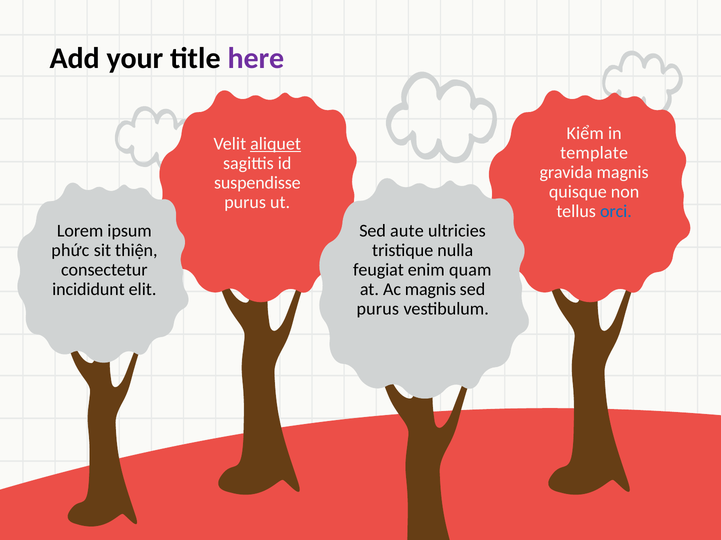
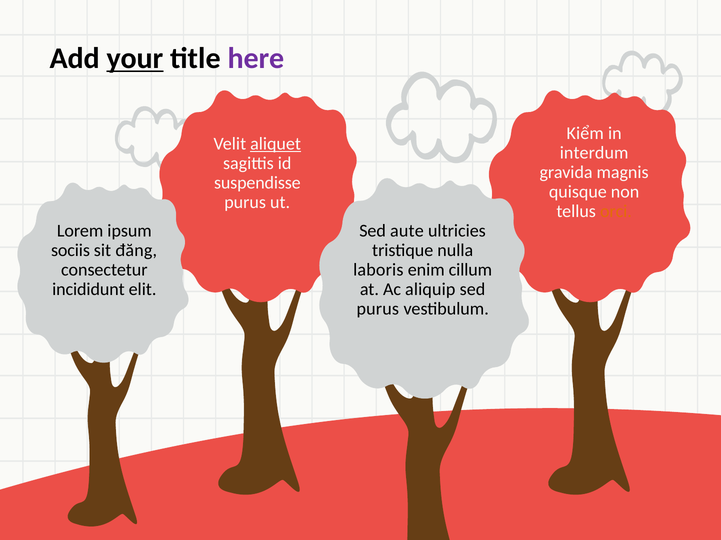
your underline: none -> present
template: template -> interdum
orci colour: blue -> orange
phức: phức -> sociis
thiện: thiện -> đăng
feugiat: feugiat -> laboris
quam: quam -> cillum
Ac magnis: magnis -> aliquip
